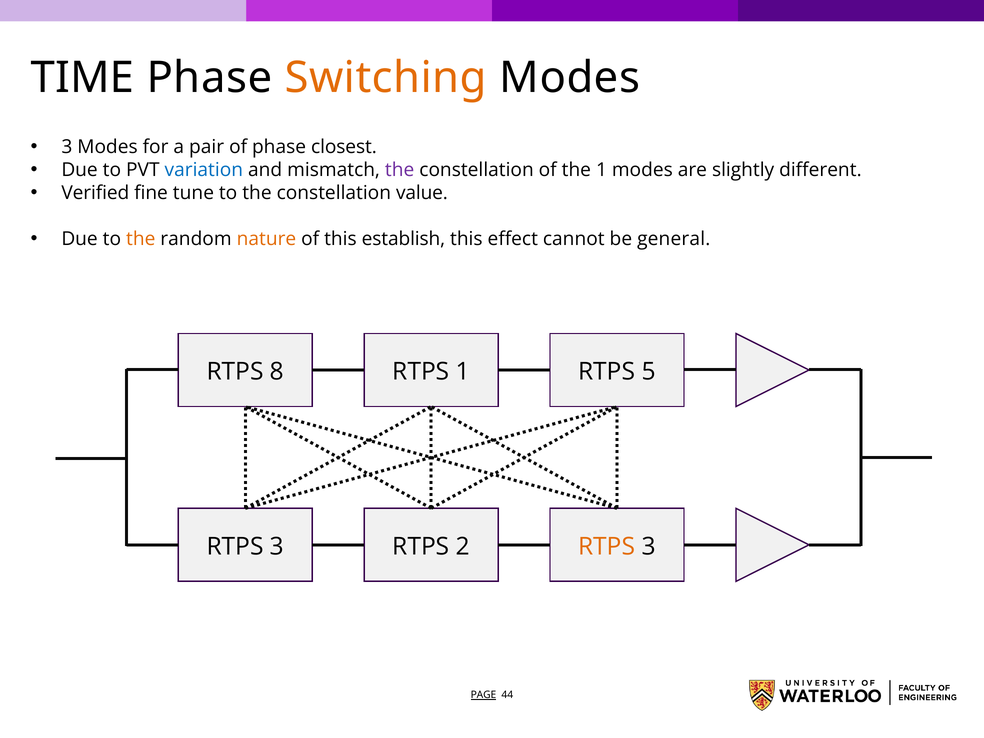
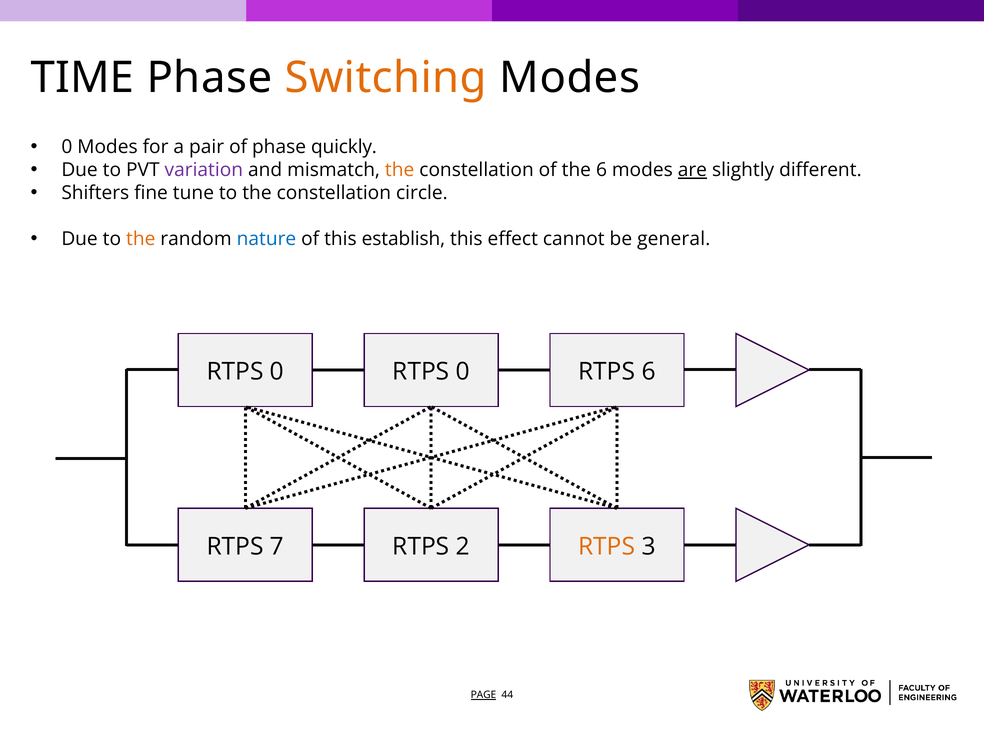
3 at (67, 147): 3 -> 0
closest: closest -> quickly
variation colour: blue -> purple
the at (400, 170) colour: purple -> orange
the 1: 1 -> 6
are underline: none -> present
Verified: Verified -> Shifters
value: value -> circle
nature colour: orange -> blue
8 at (277, 372): 8 -> 0
1 at (463, 372): 1 -> 0
RTPS 5: 5 -> 6
3 at (277, 547): 3 -> 7
